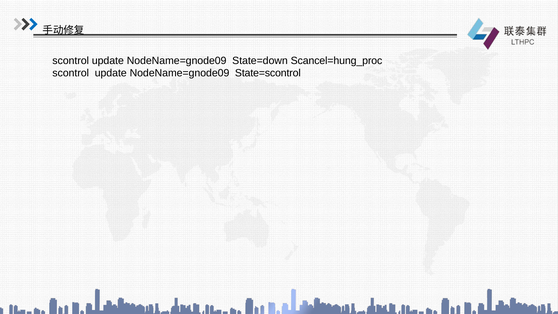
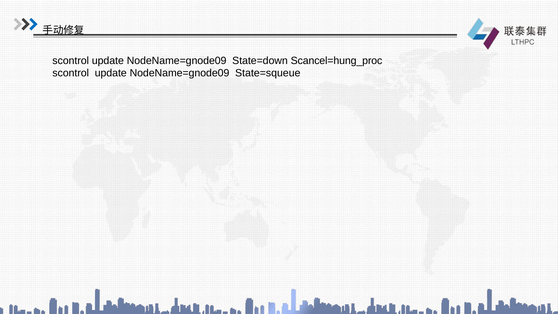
State=scontrol: State=scontrol -> State=squeue
